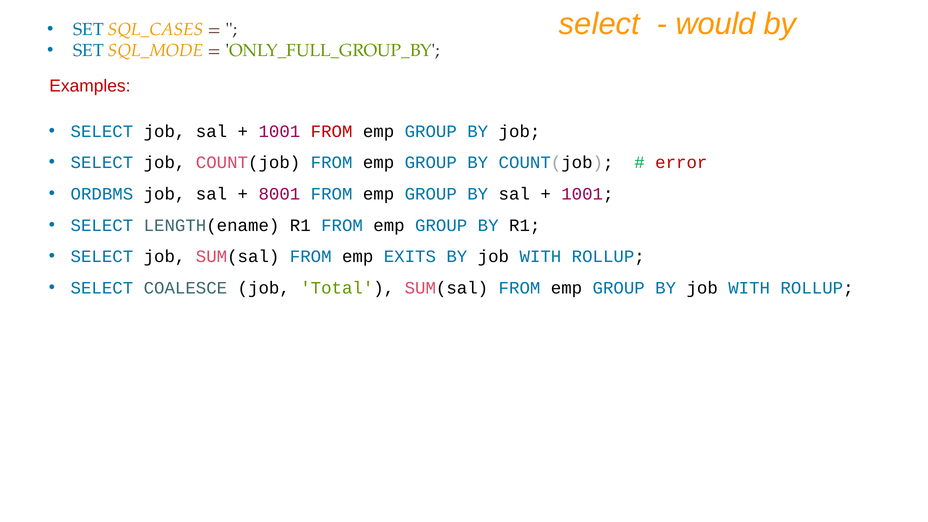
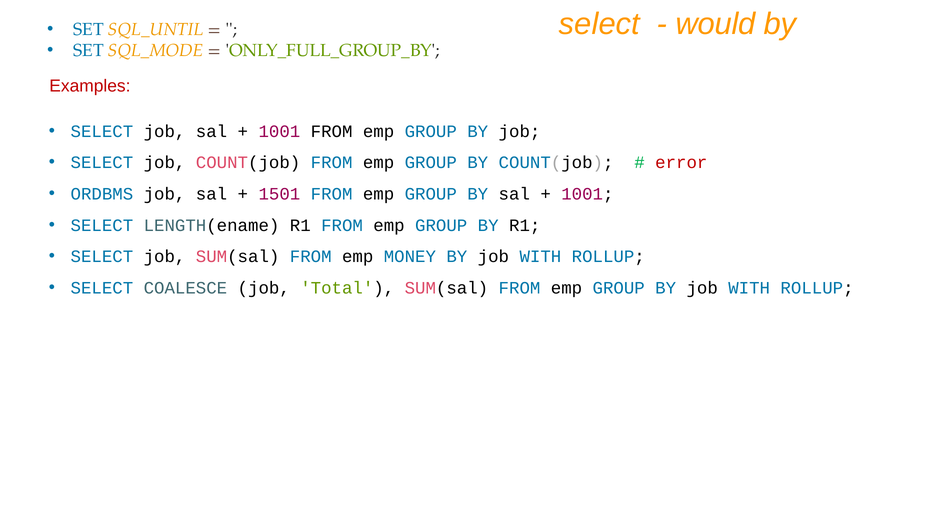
SQL_CASES: SQL_CASES -> SQL_UNTIL
FROM at (332, 131) colour: red -> black
8001: 8001 -> 1501
EXITS: EXITS -> MONEY
